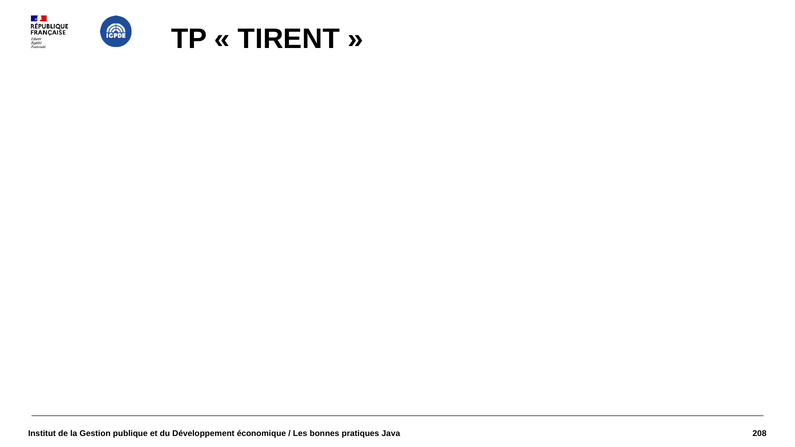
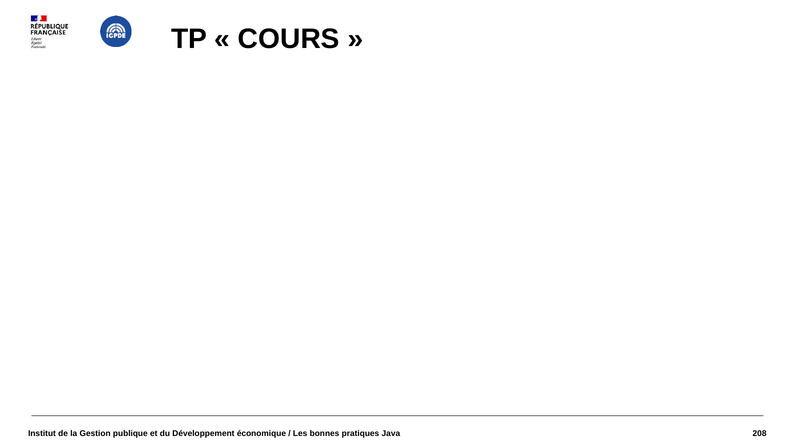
TIRENT: TIRENT -> COURS
